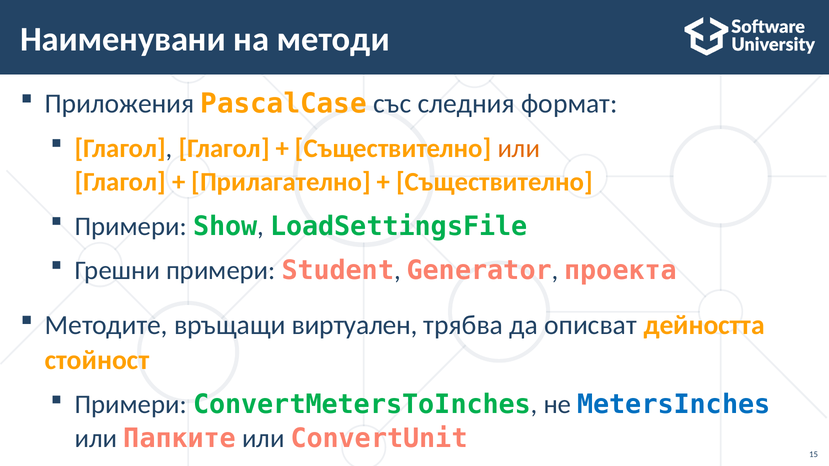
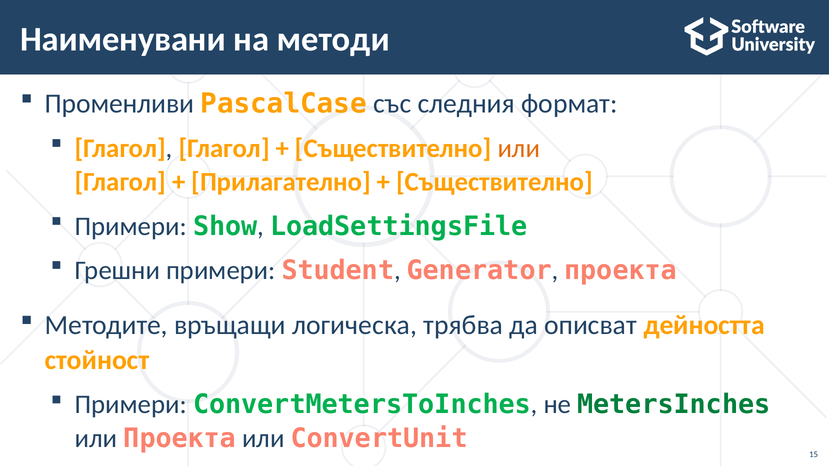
Приложения: Приложения -> Променливи
виртуален: виртуален -> логическа
MetersInches colour: blue -> green
или Папките: Папките -> Проекта
